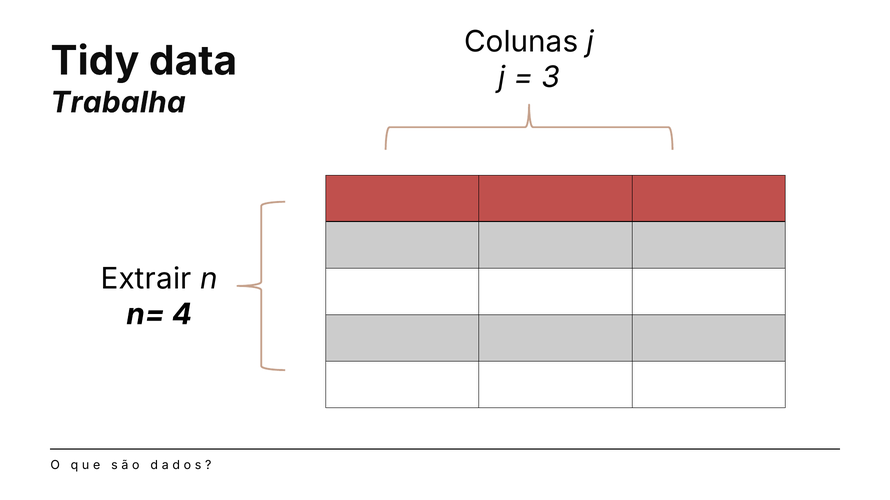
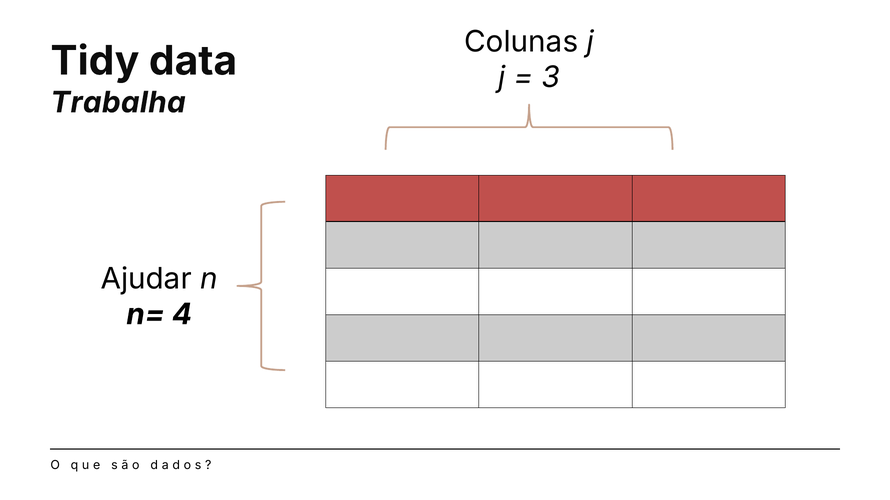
Extrair: Extrair -> Ajudar
